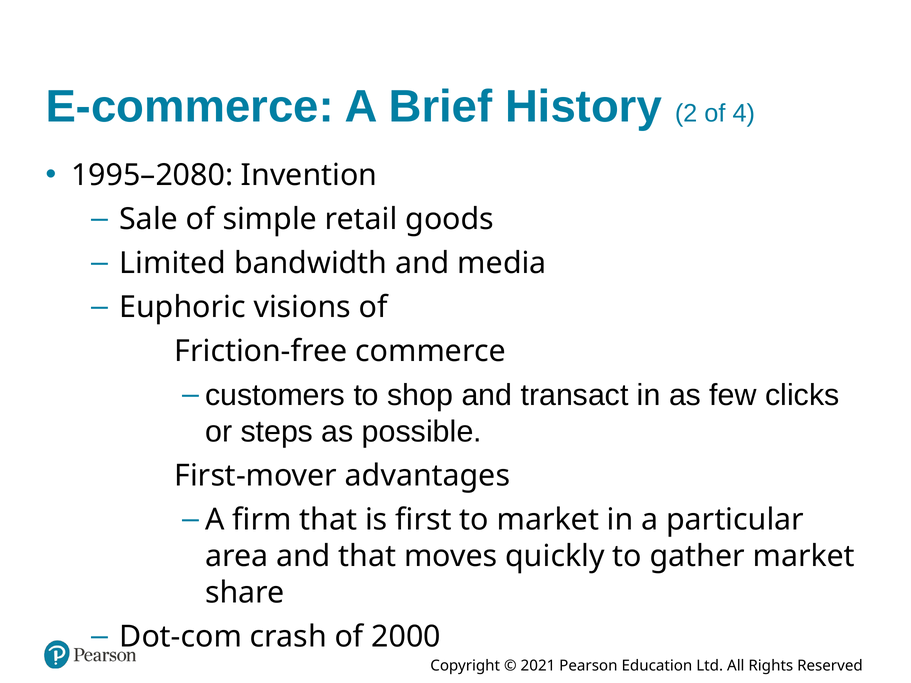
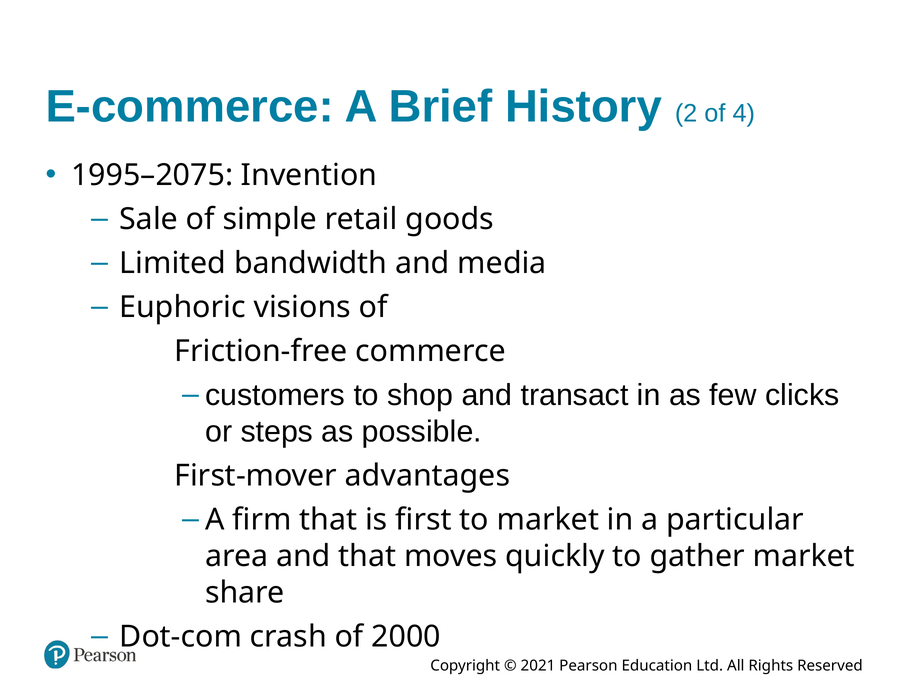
1995–2080: 1995–2080 -> 1995–2075
